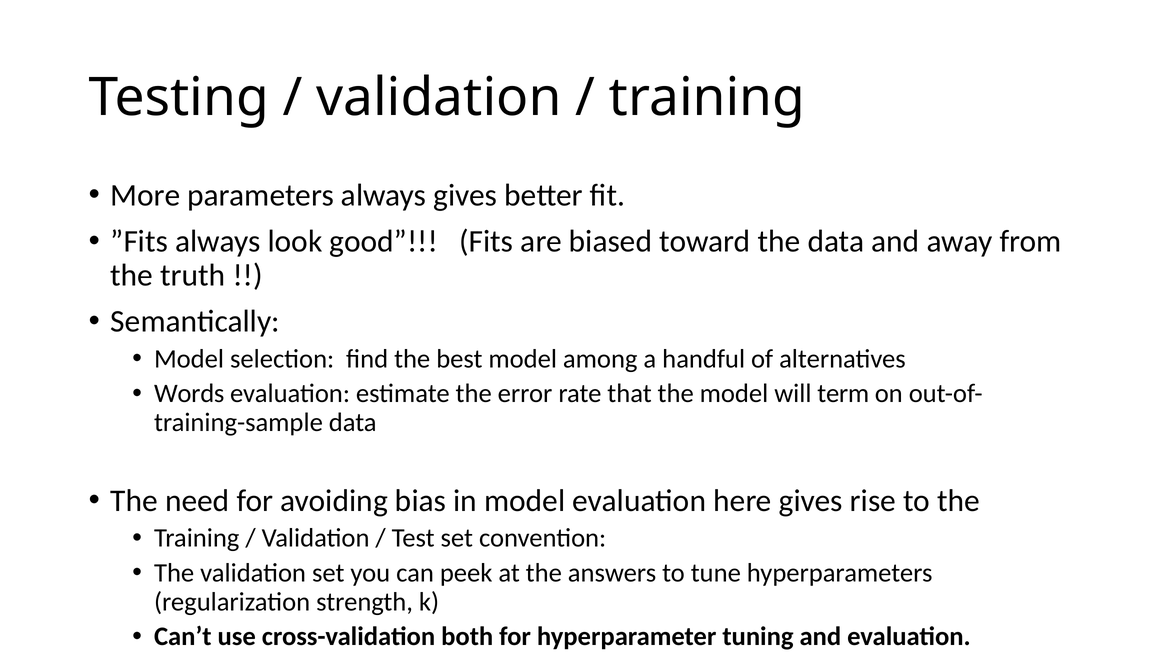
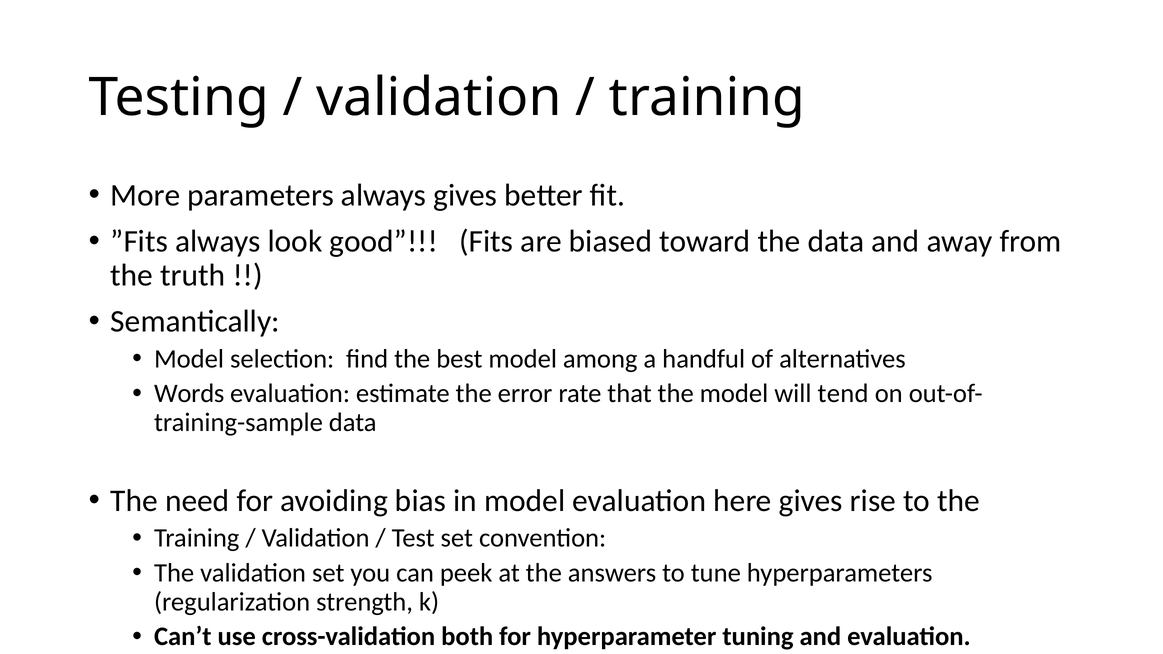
term: term -> tend
